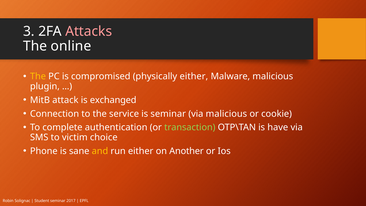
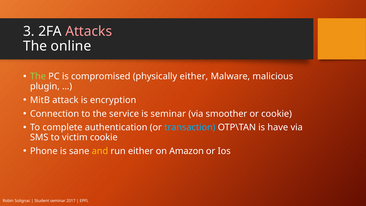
The at (38, 76) colour: yellow -> light green
exchanged: exchanged -> encryption
via malicious: malicious -> smoother
transaction colour: light green -> light blue
victim choice: choice -> cookie
Another: Another -> Amazon
